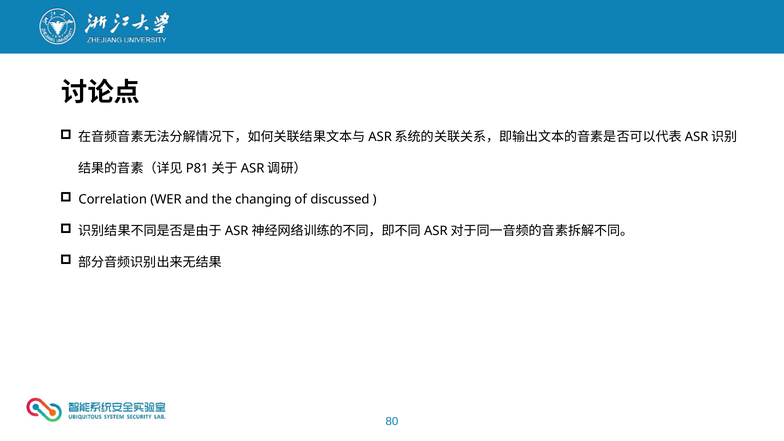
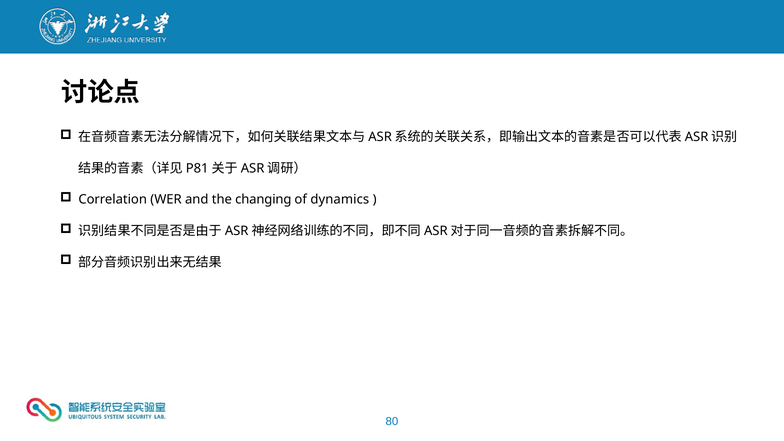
discussed: discussed -> dynamics
